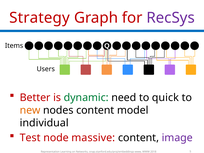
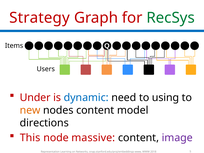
RecSys colour: purple -> green
Better: Better -> Under
dynamic colour: green -> blue
quick: quick -> using
individual: individual -> directions
Test: Test -> This
